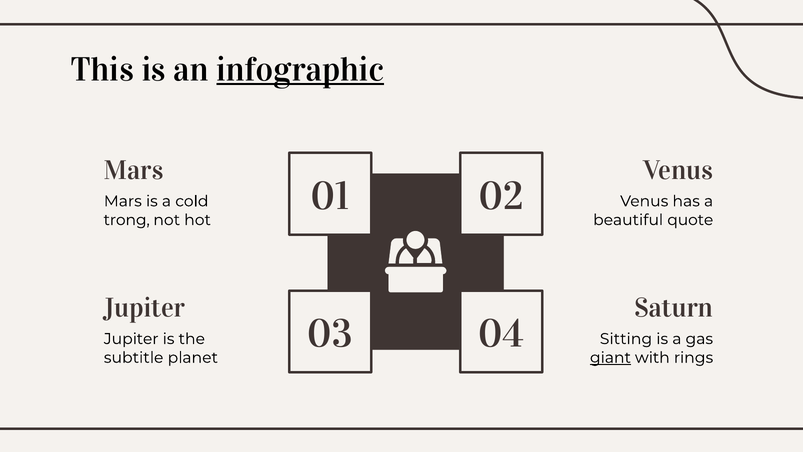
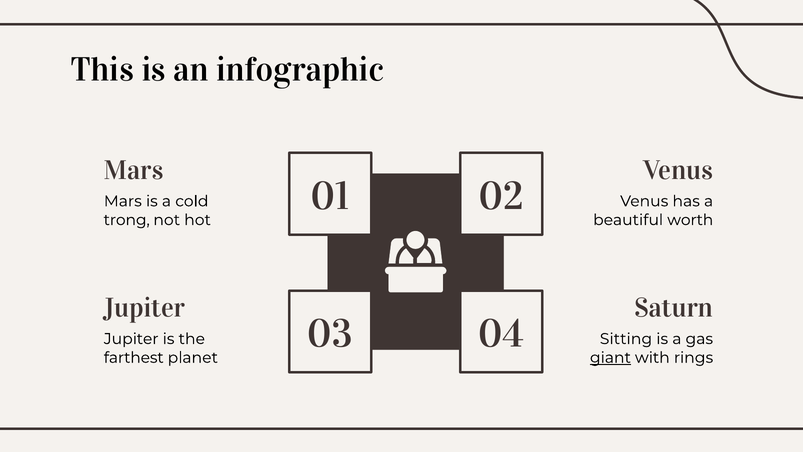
infographic underline: present -> none
quote: quote -> worth
subtitle: subtitle -> farthest
